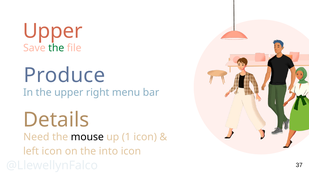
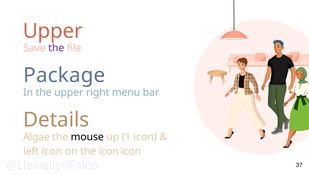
the at (56, 48) colour: green -> purple
Produce: Produce -> Package
Need: Need -> Algae
the into: into -> icon
